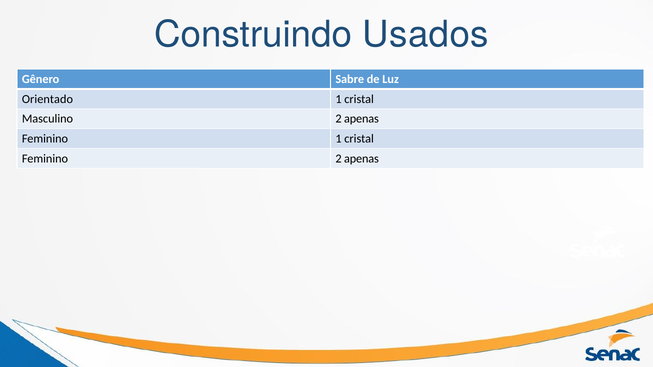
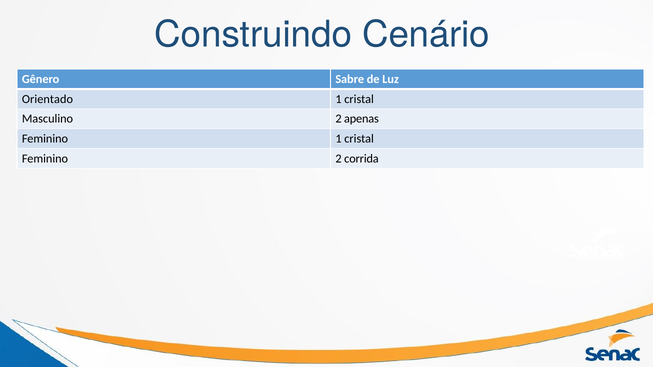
Usados: Usados -> Cenário
Feminino 2 apenas: apenas -> corrida
